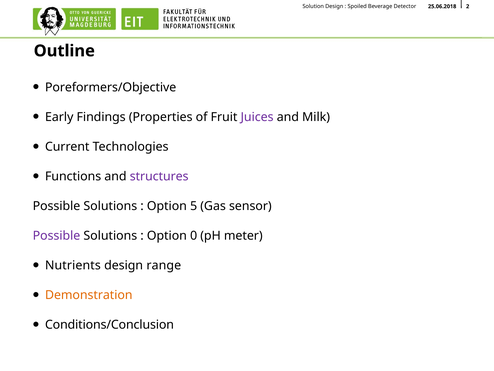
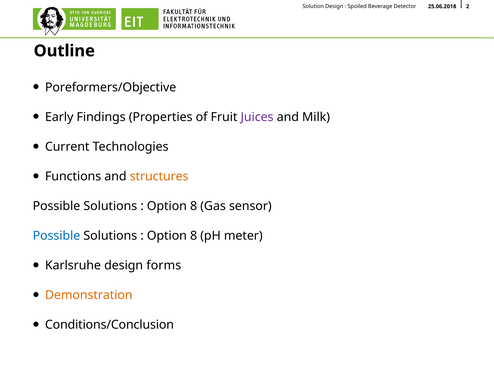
structures colour: purple -> orange
5 at (194, 206): 5 -> 8
Possible at (56, 235) colour: purple -> blue
0 at (194, 235): 0 -> 8
Nutrients: Nutrients -> Karlsruhe
range: range -> forms
